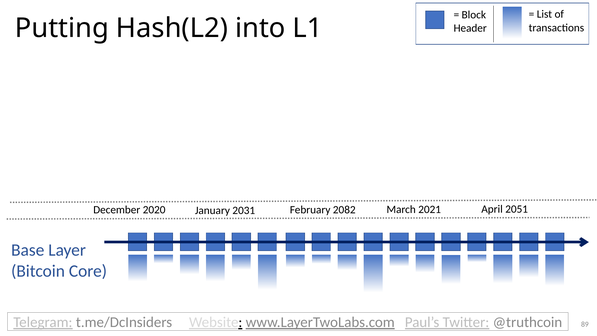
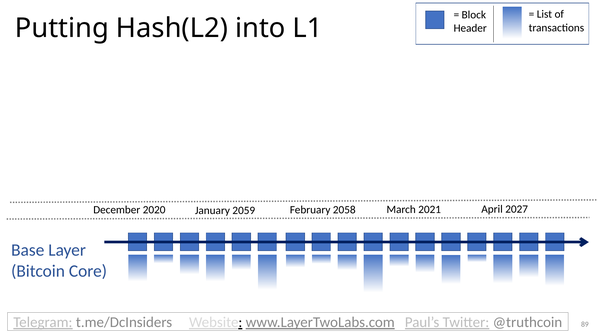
2051: 2051 -> 2027
2031: 2031 -> 2059
2082: 2082 -> 2058
